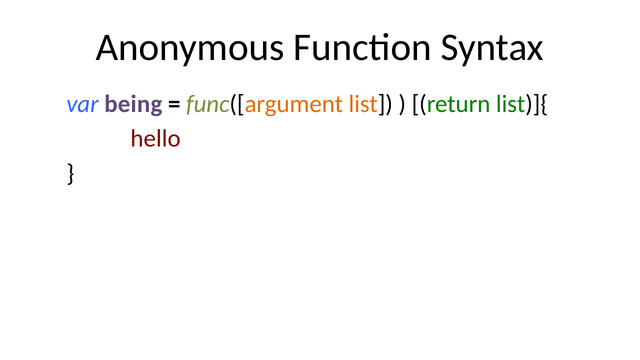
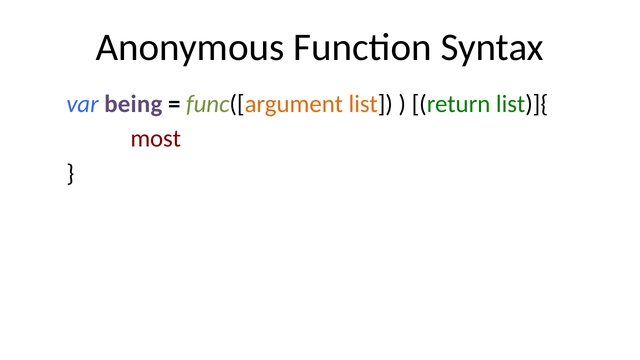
hello: hello -> most
